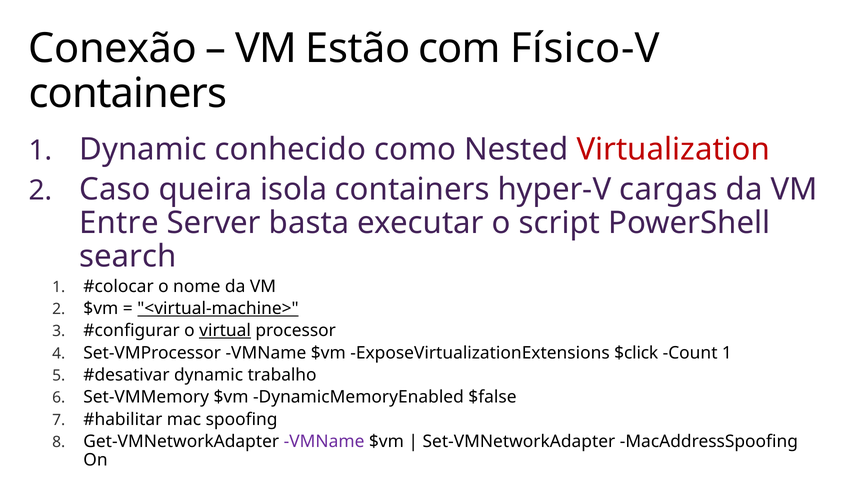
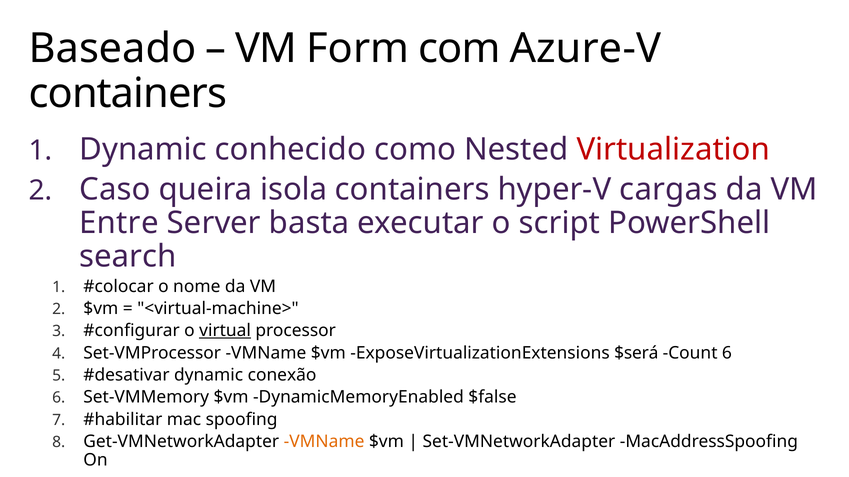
Conexão: Conexão -> Baseado
Estão: Estão -> Form
Físico-V: Físico-V -> Azure-V
<virtual-machine> underline: present -> none
$click: $click -> $será
Count 1: 1 -> 6
trabalho: trabalho -> conexão
VMName at (324, 442) colour: purple -> orange
